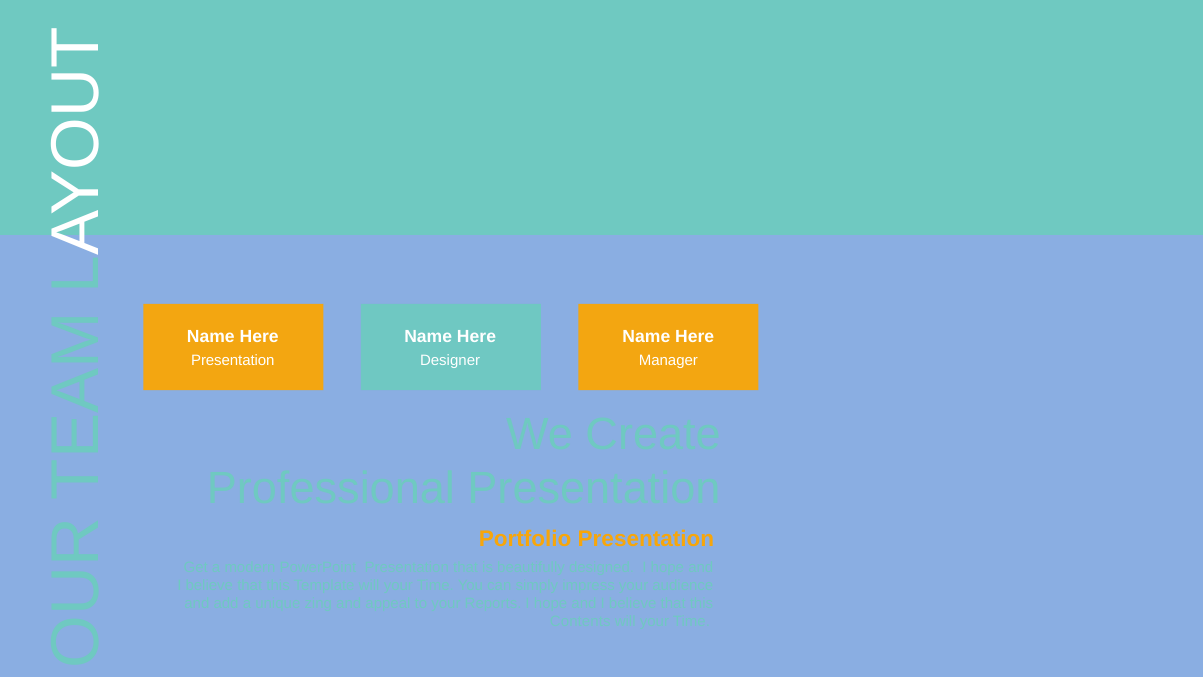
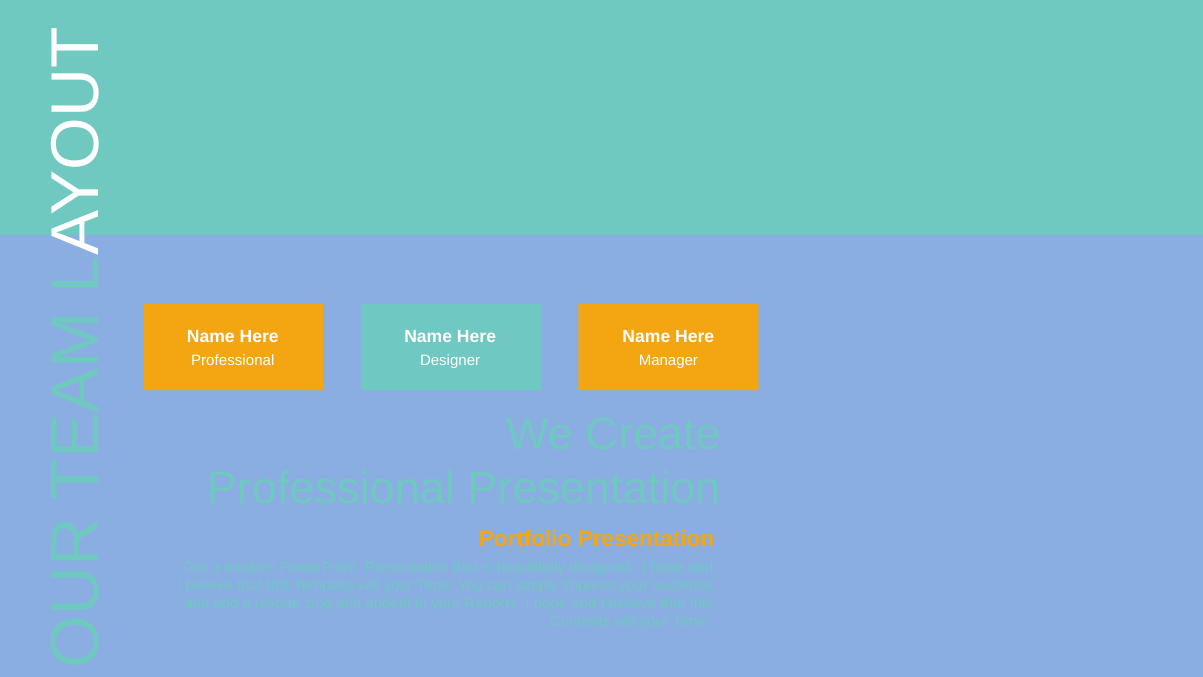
Presentation at (233, 360): Presentation -> Professional
